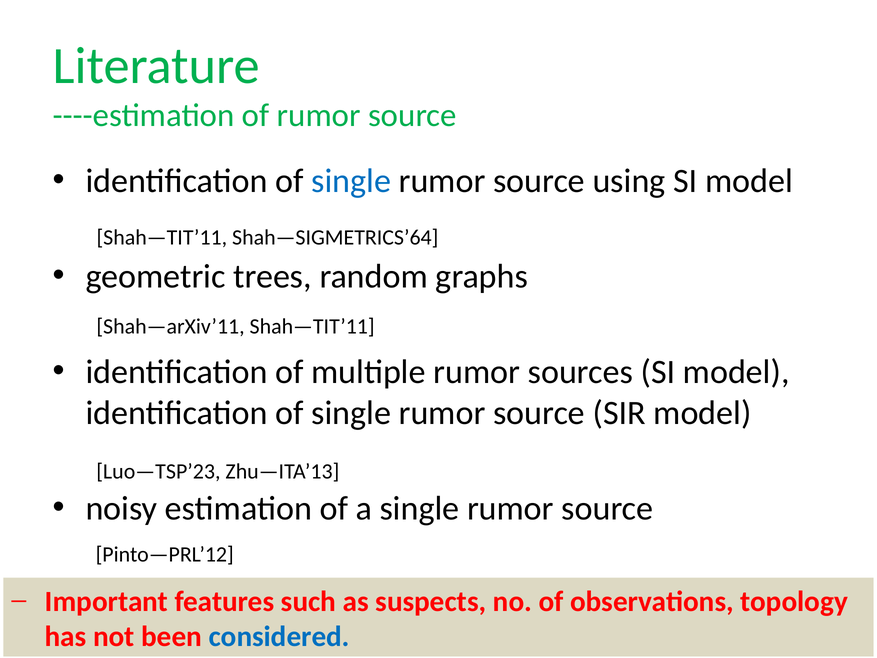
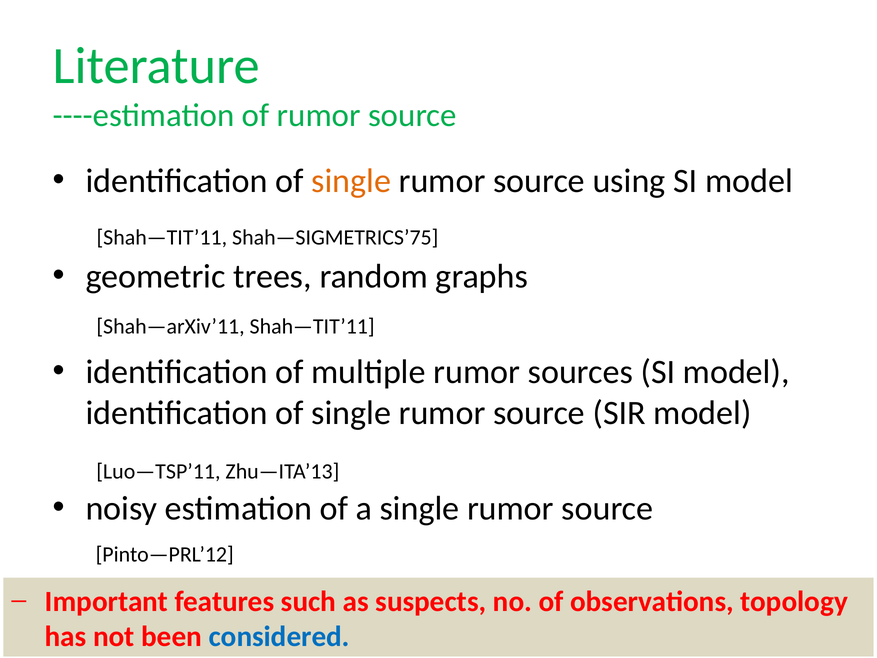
single at (351, 181) colour: blue -> orange
Shah—SIGMETRICS’64: Shah—SIGMETRICS’64 -> Shah—SIGMETRICS’75
Luo—TSP’23: Luo—TSP’23 -> Luo—TSP’11
